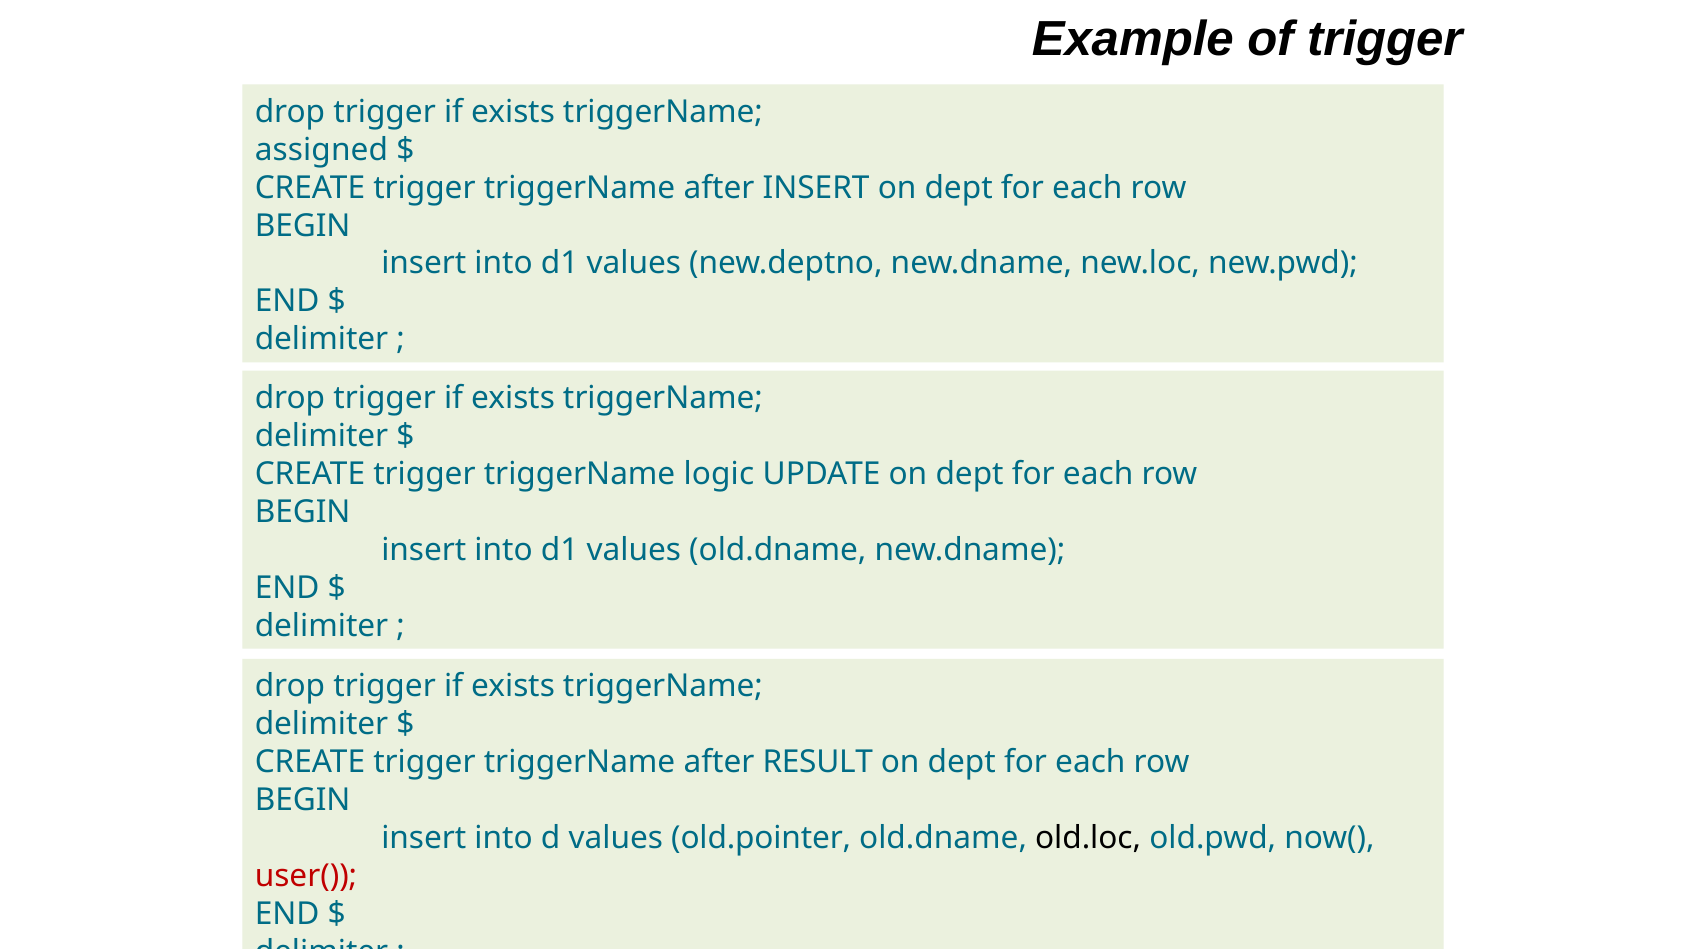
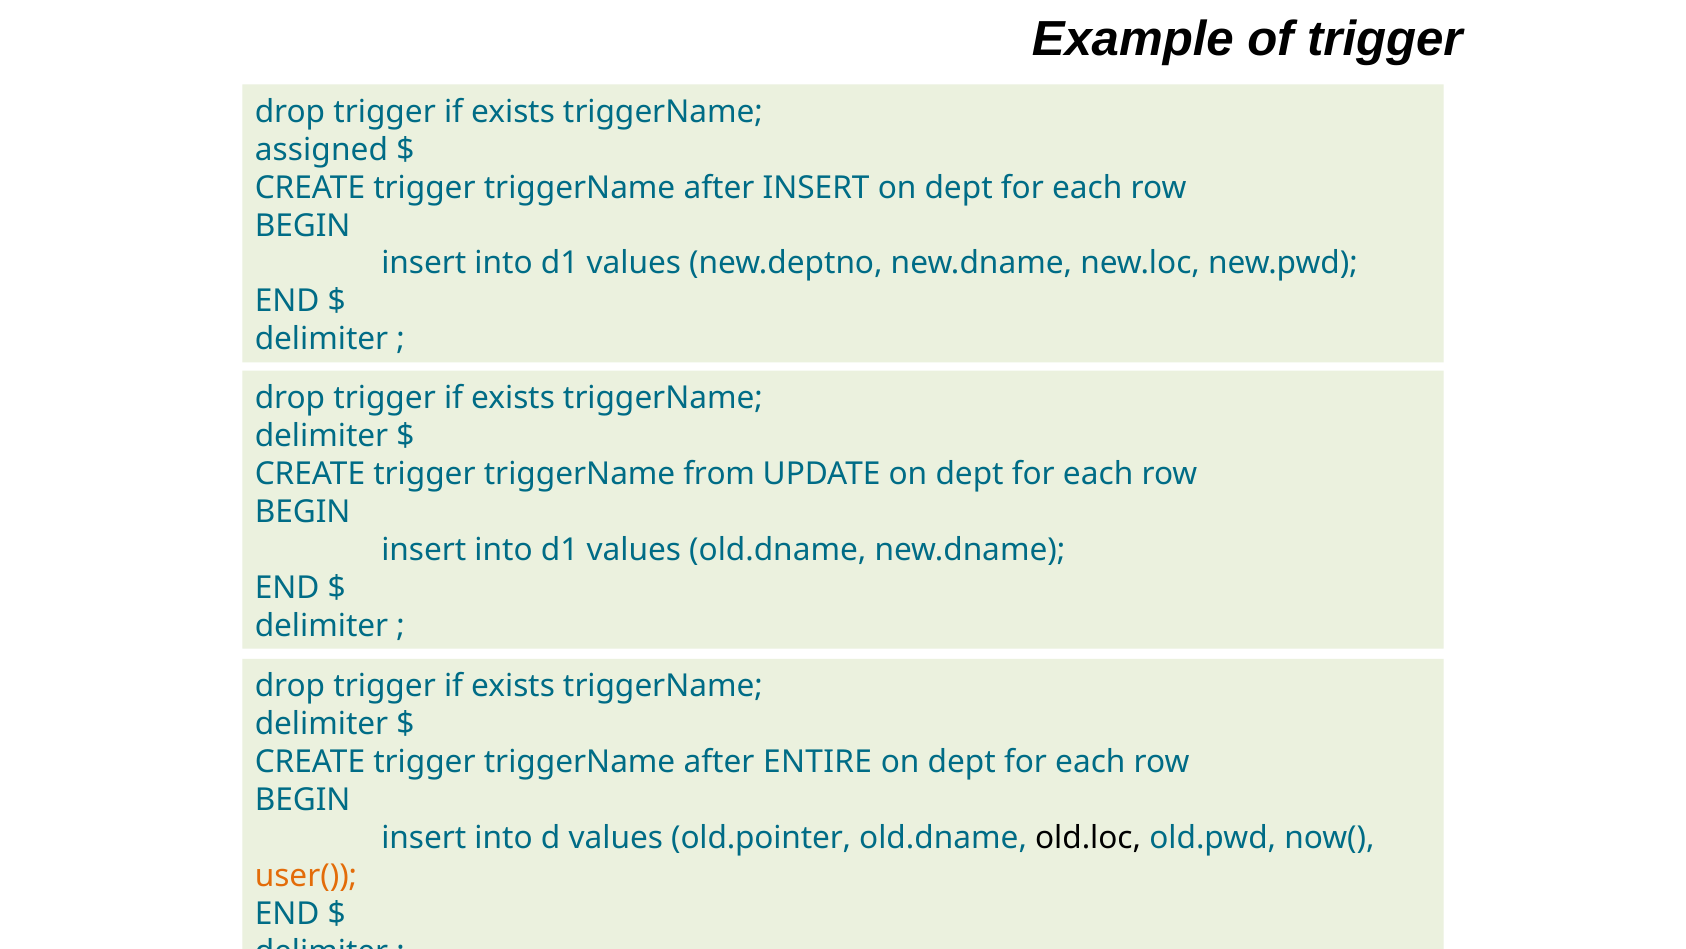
logic: logic -> from
RESULT: RESULT -> ENTIRE
user( colour: red -> orange
